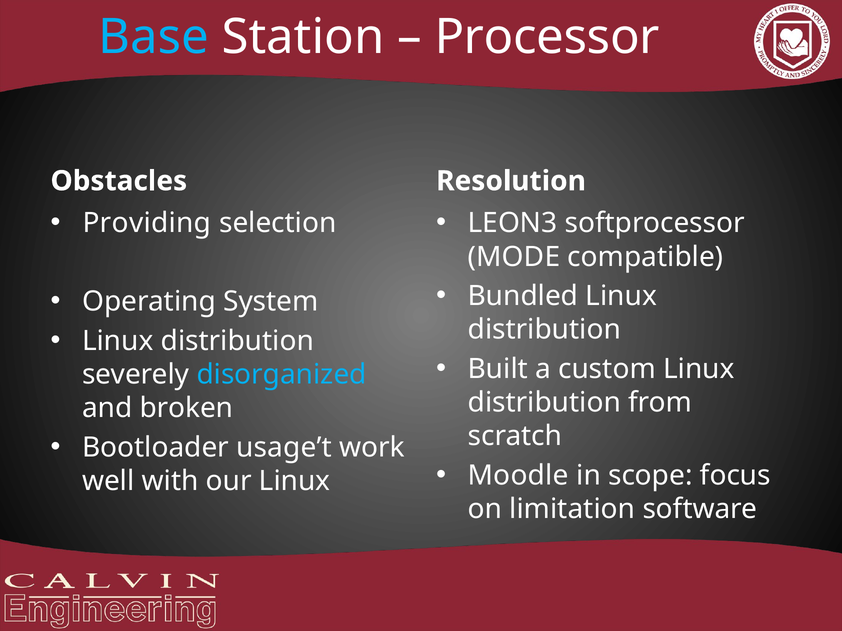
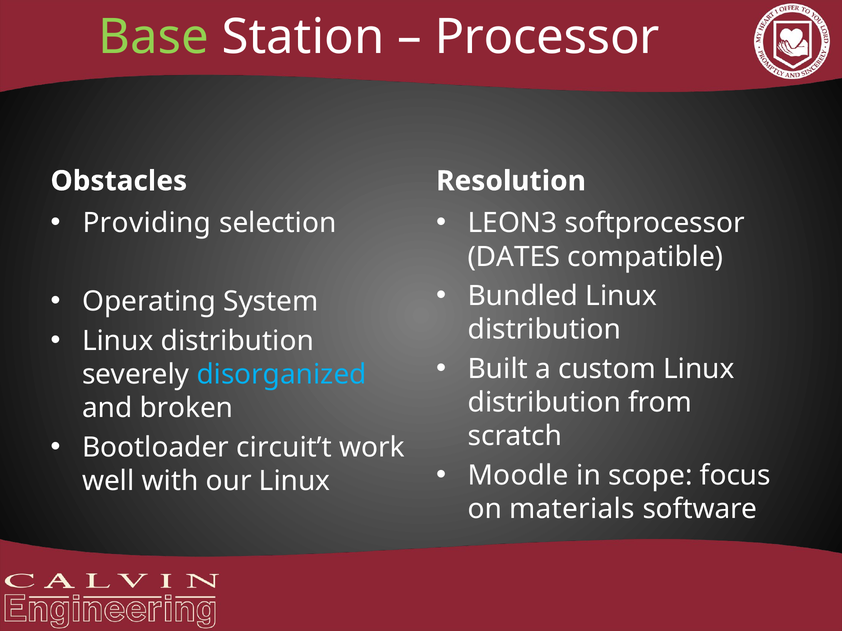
Base colour: light blue -> light green
MODE: MODE -> DATES
usage’t: usage’t -> circuit’t
limitation: limitation -> materials
